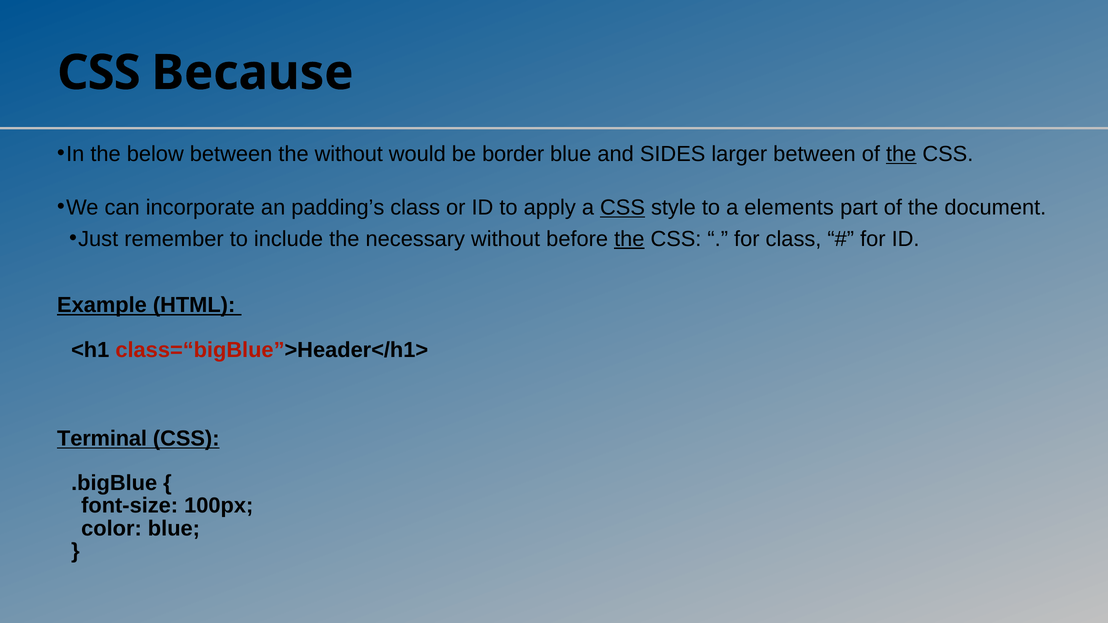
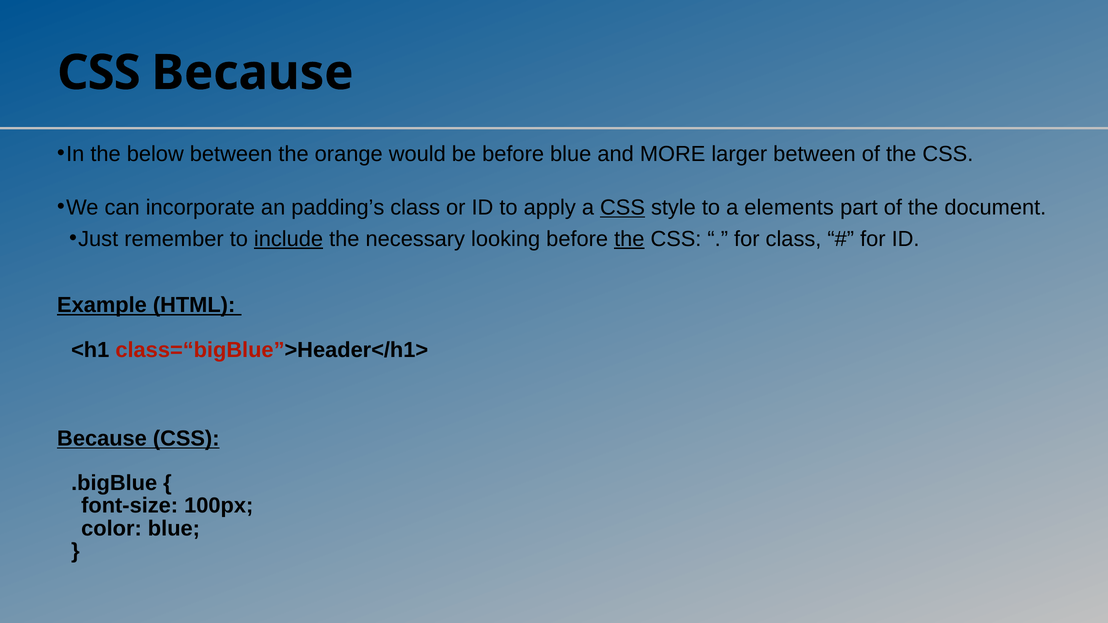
the without: without -> orange
be border: border -> before
SIDES: SIDES -> MORE
the at (901, 154) underline: present -> none
include underline: none -> present
necessary without: without -> looking
Terminal at (102, 439): Terminal -> Because
